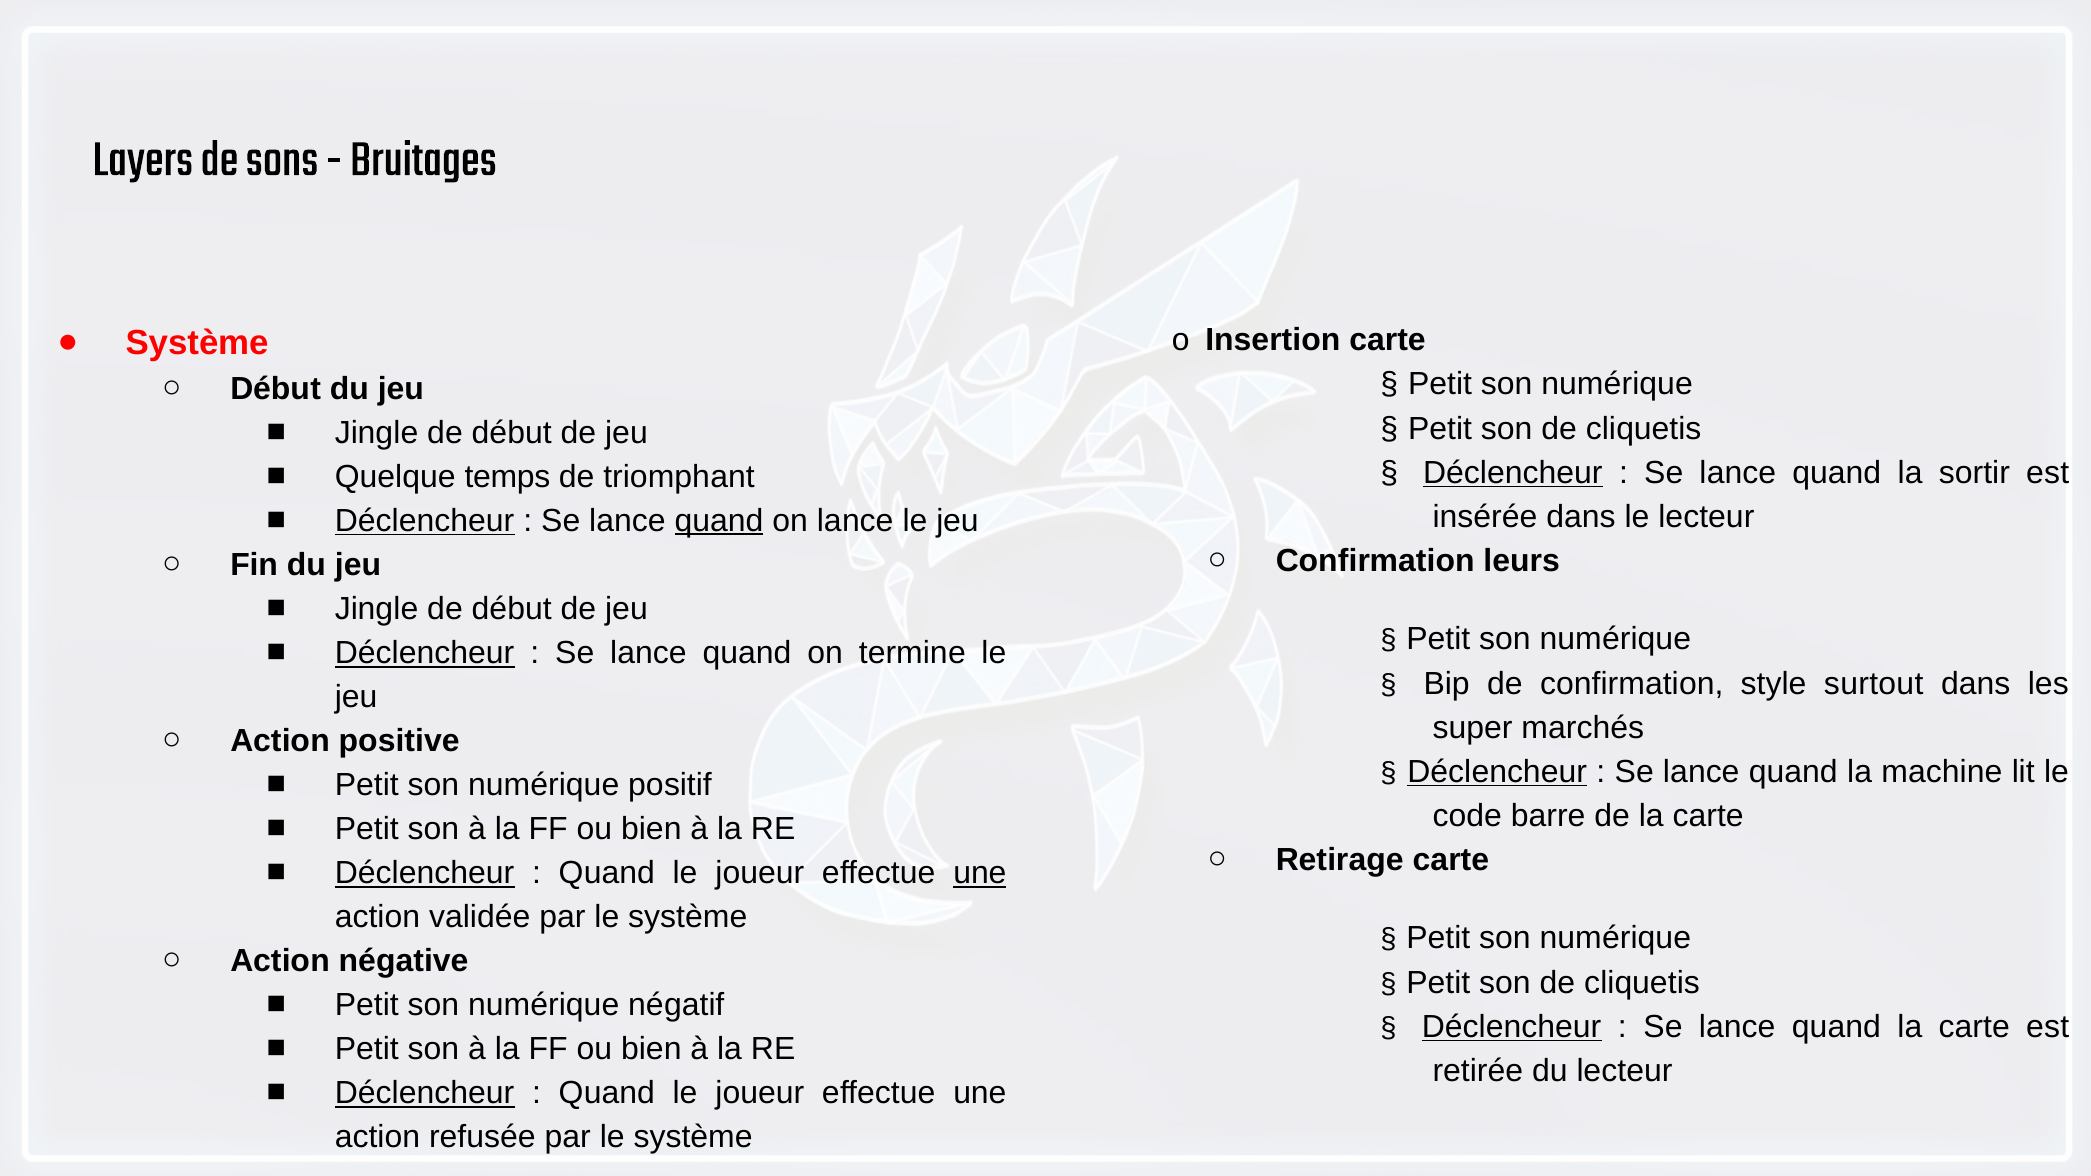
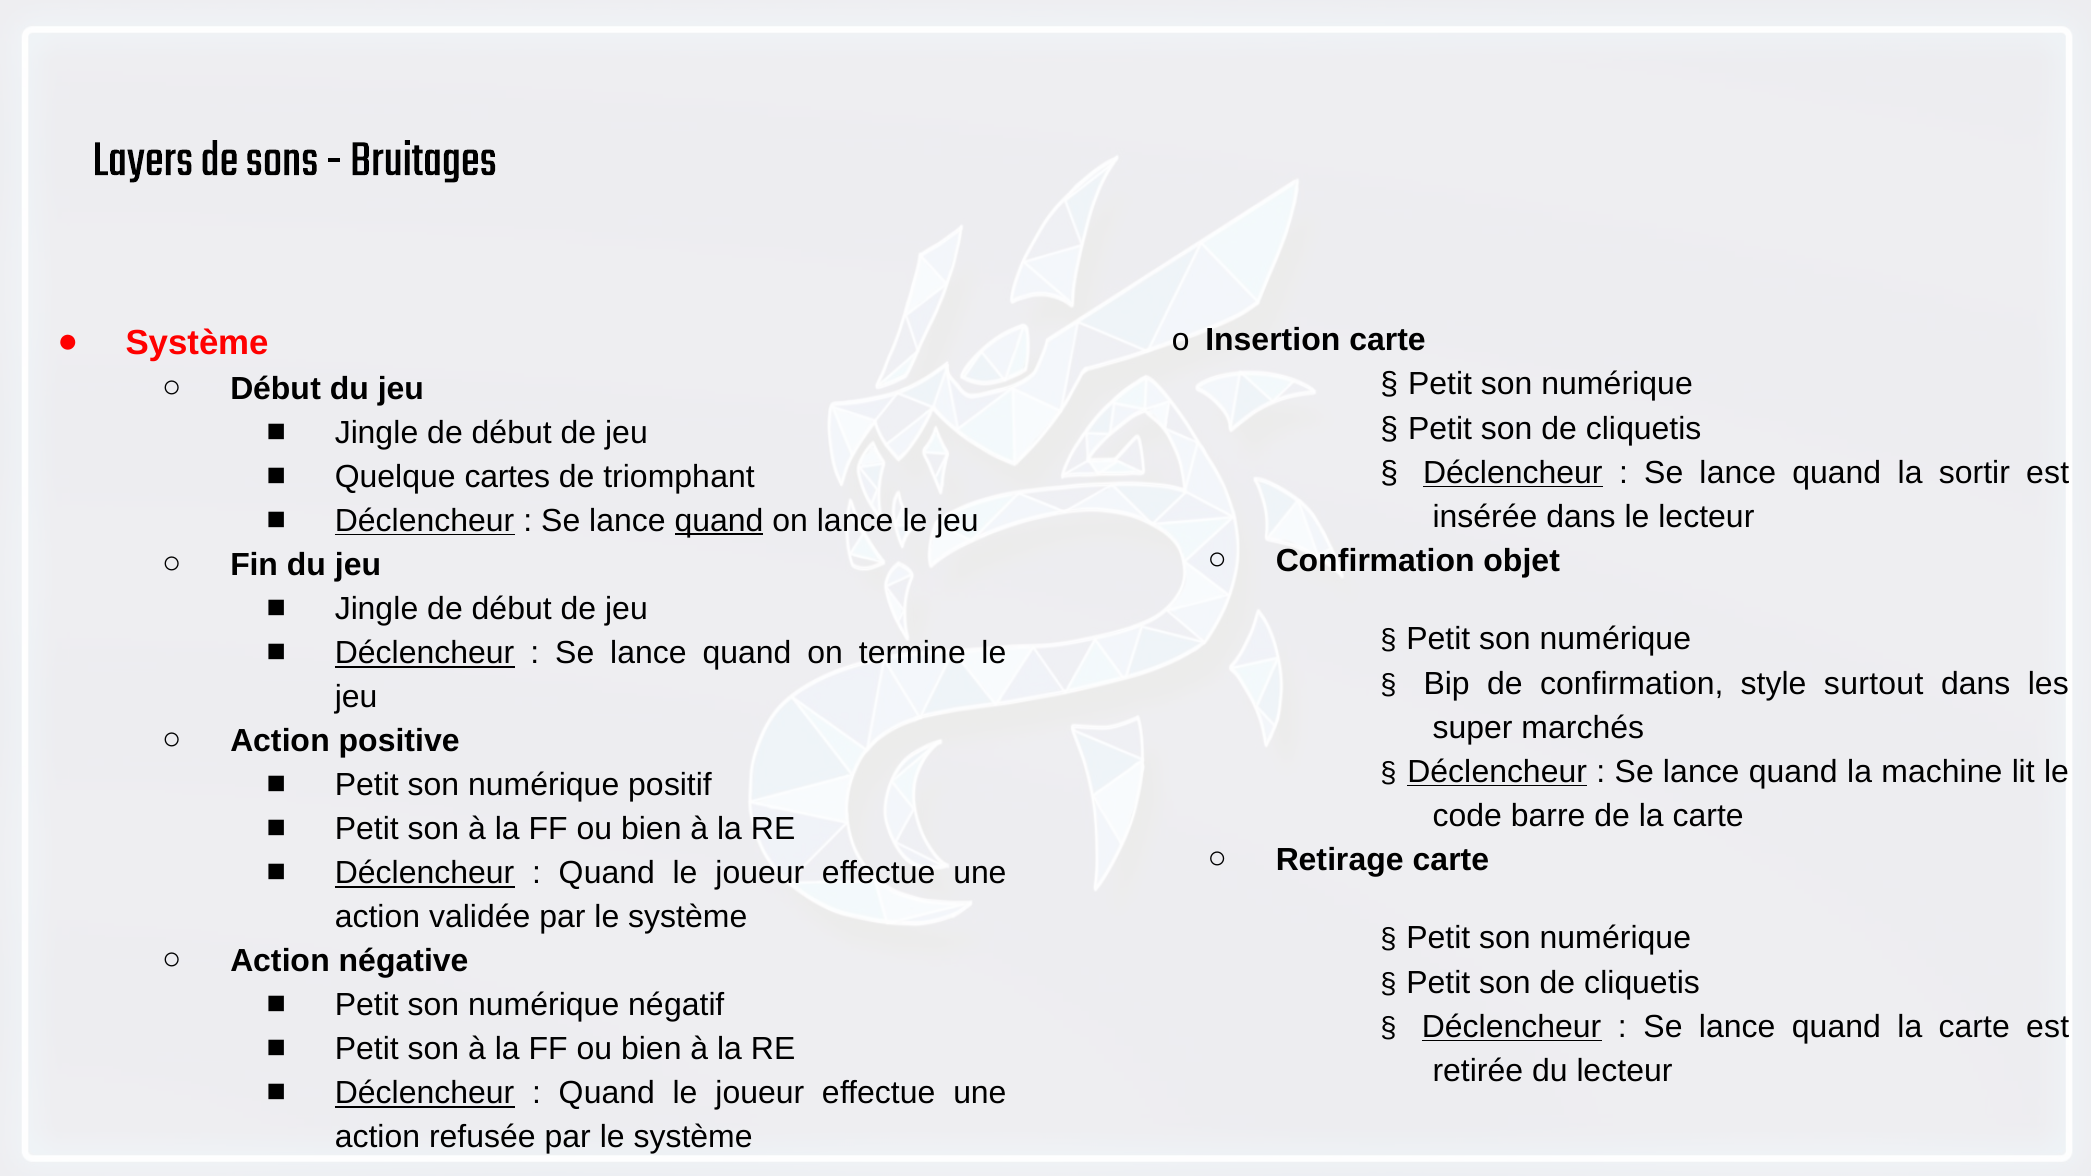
temps: temps -> cartes
leurs: leurs -> objet
une at (980, 873) underline: present -> none
